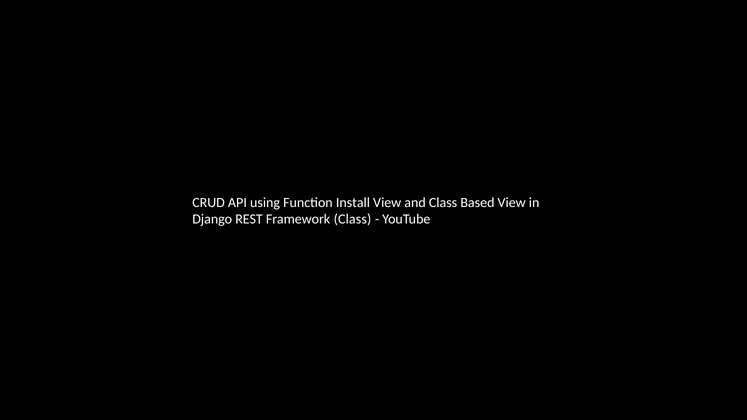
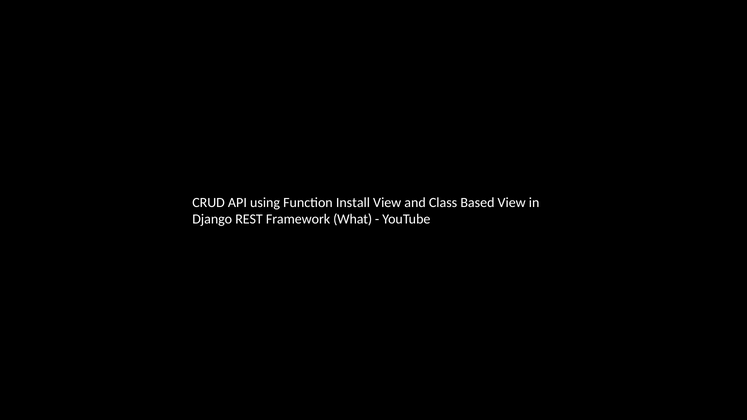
Framework Class: Class -> What
